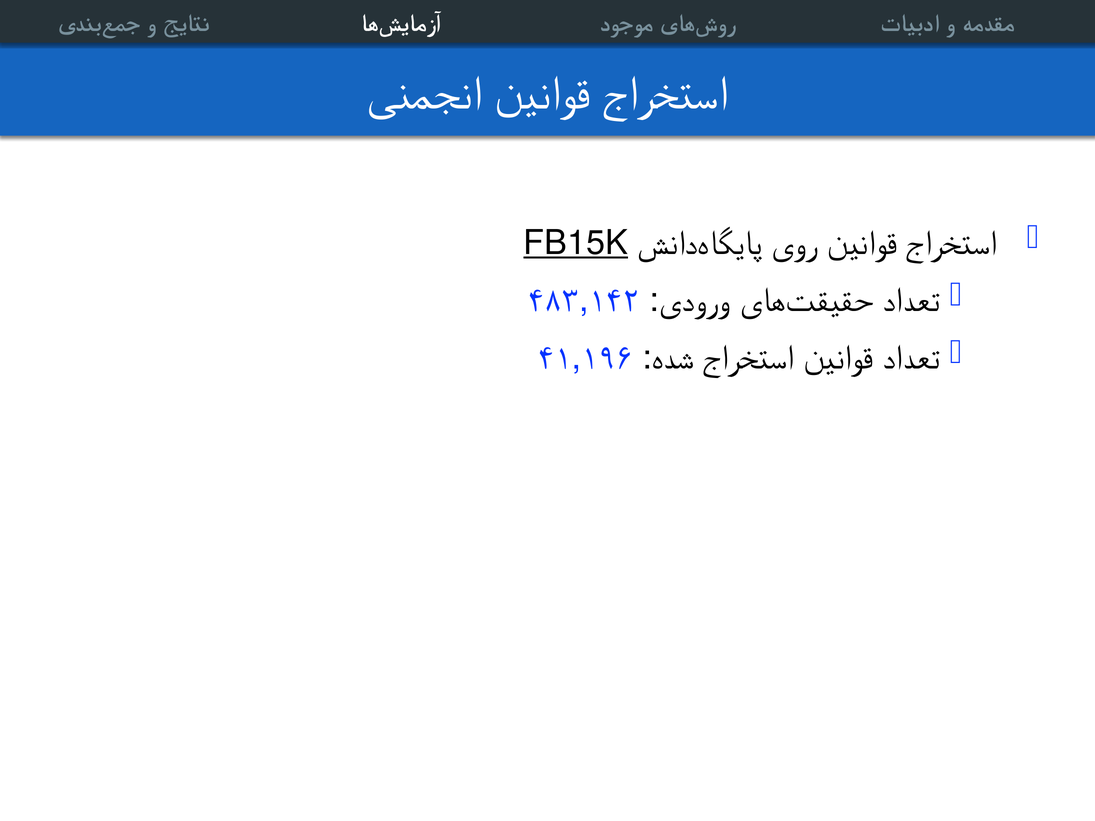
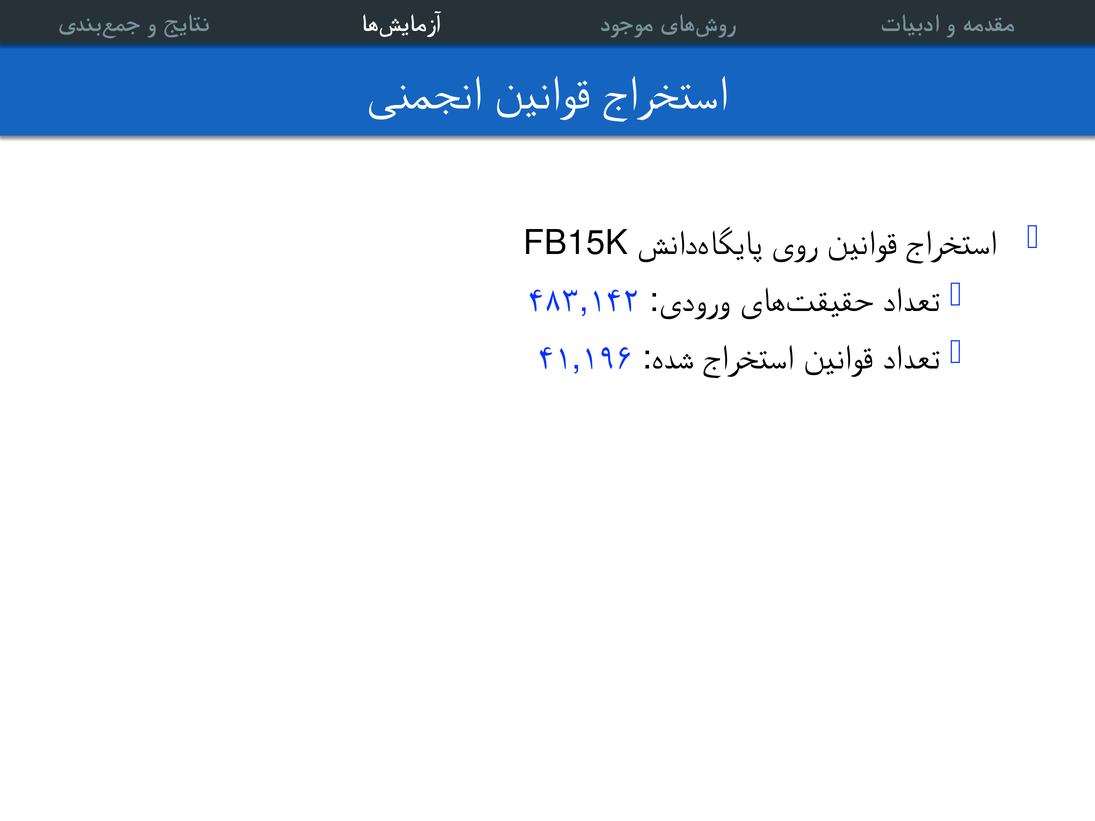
FB15K underline: present -> none
